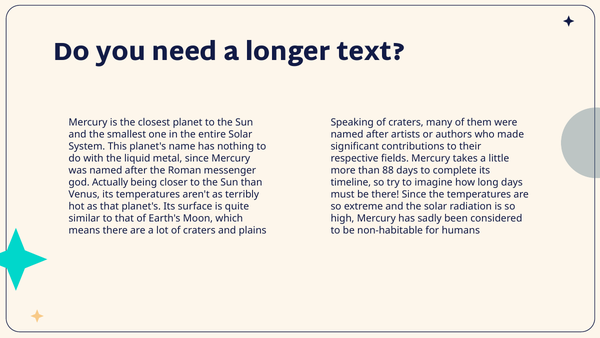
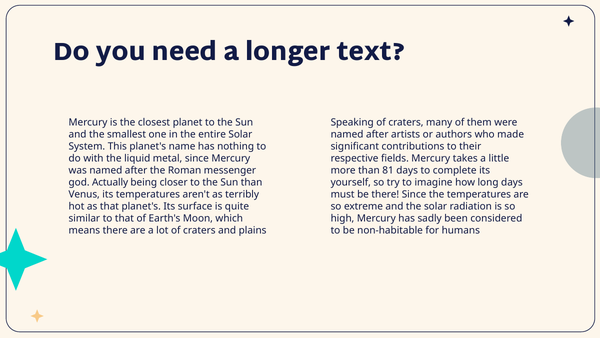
88: 88 -> 81
timeline: timeline -> yourself
